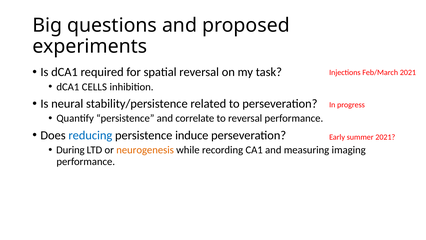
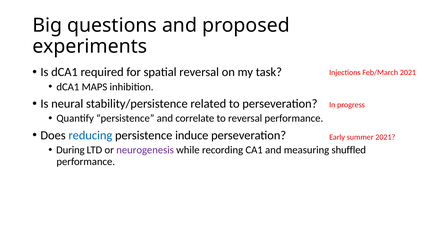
CELLS: CELLS -> MAPS
neurogenesis colour: orange -> purple
imaging: imaging -> shuffled
